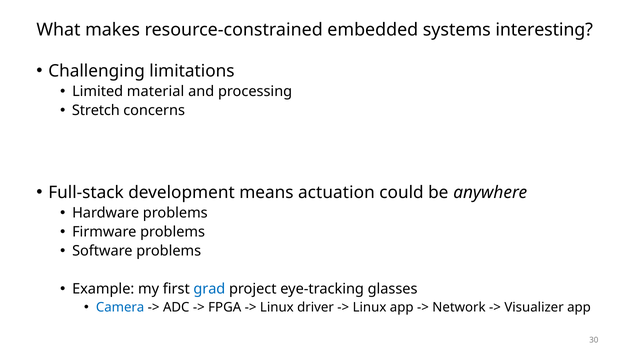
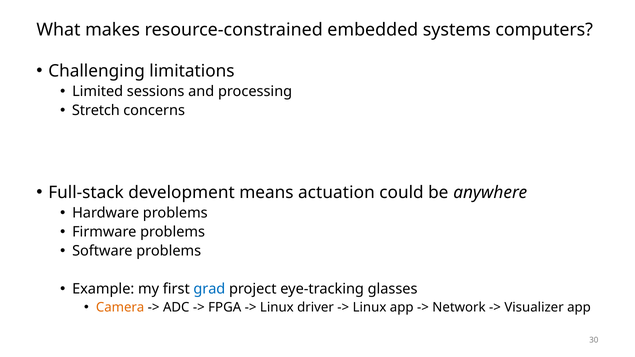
interesting: interesting -> computers
material: material -> sessions
Camera colour: blue -> orange
